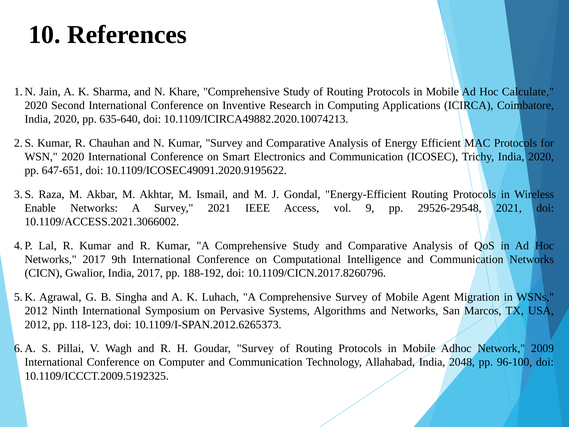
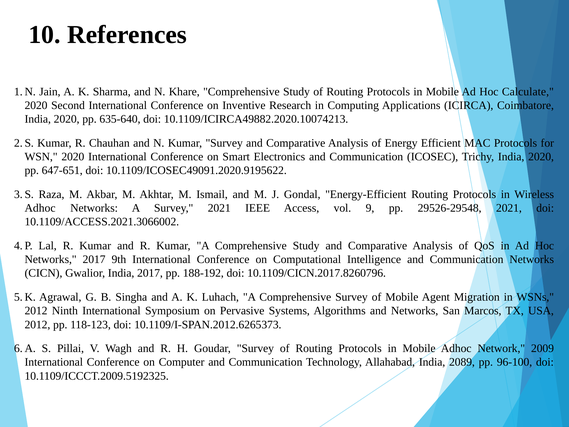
Enable at (40, 208): Enable -> Adhoc
2048: 2048 -> 2089
